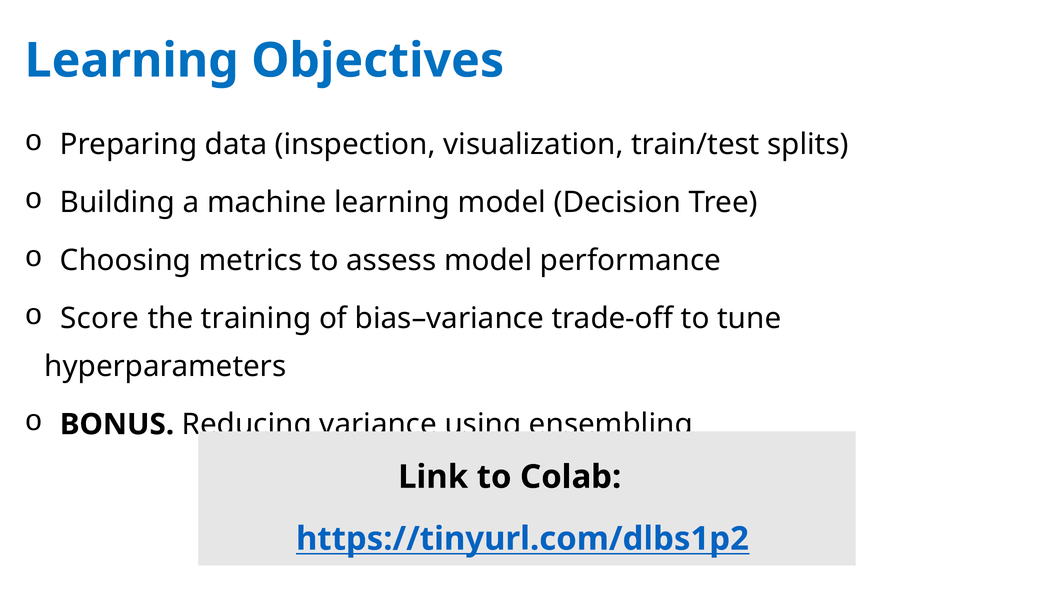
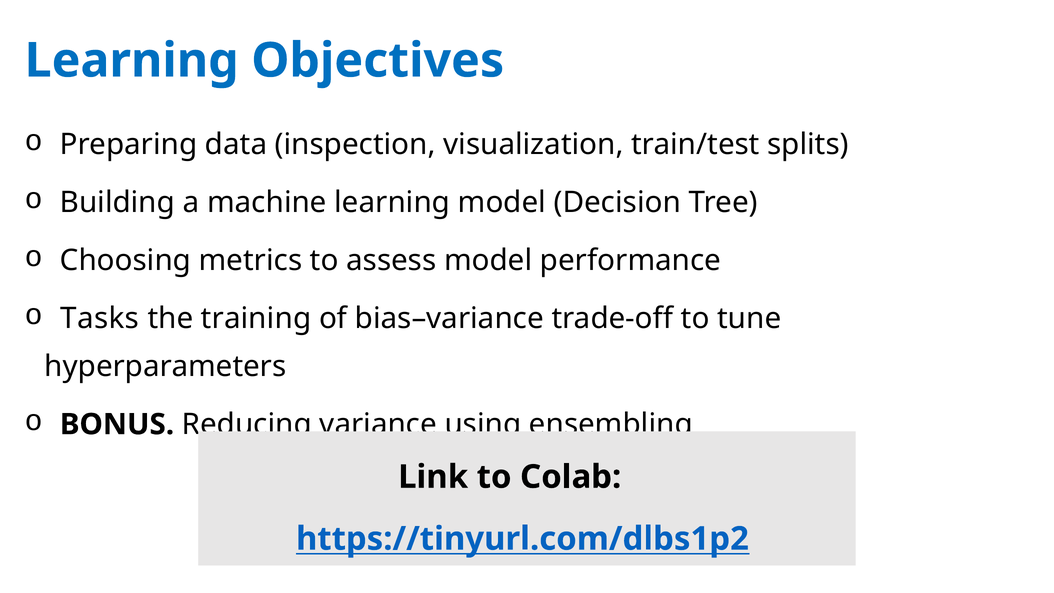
Score: Score -> Tasks
